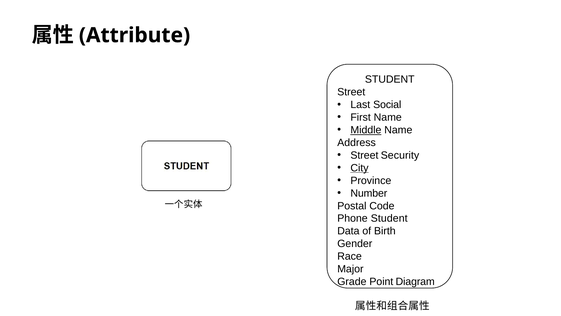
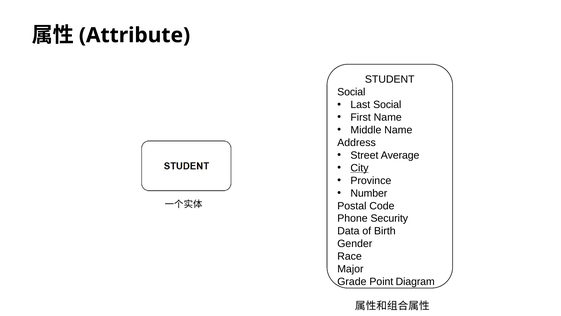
Street at (351, 92): Street -> Social
Middle underline: present -> none
Security: Security -> Average
Phone Student: Student -> Security
